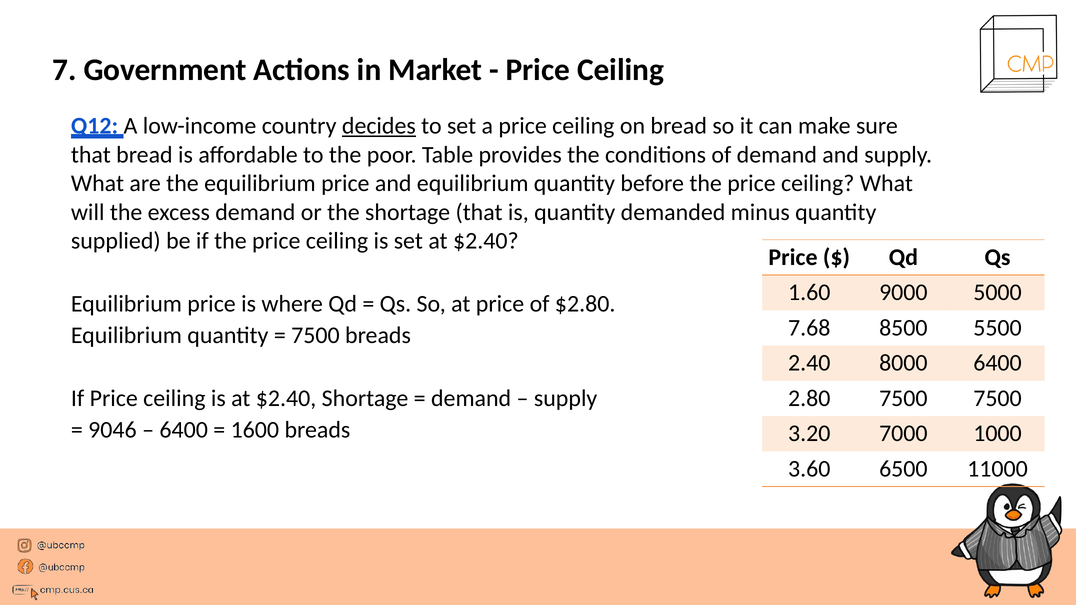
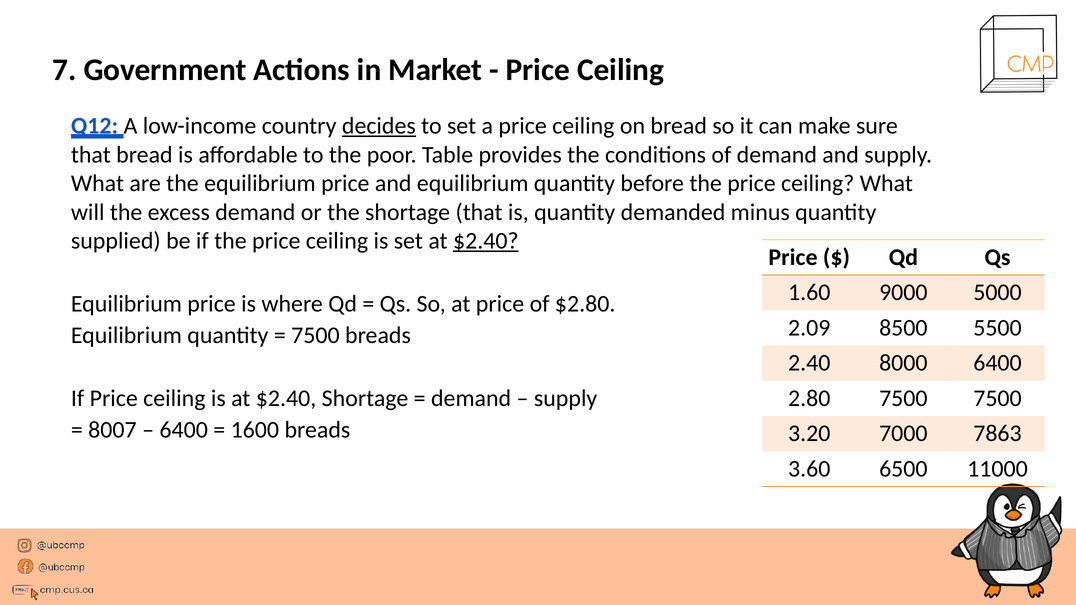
$2.40 at (486, 241) underline: none -> present
7.68: 7.68 -> 2.09
9046: 9046 -> 8007
1000: 1000 -> 7863
